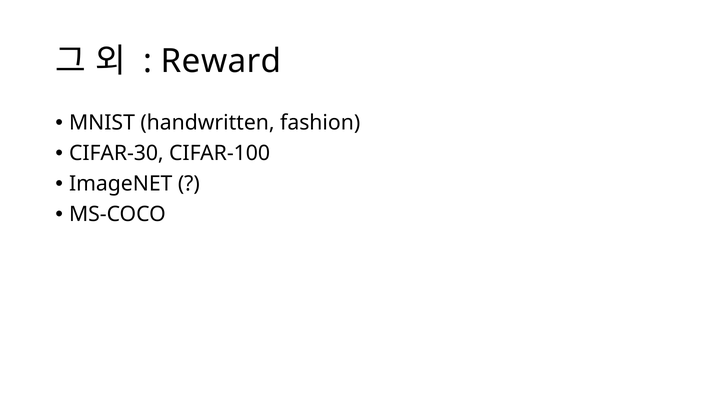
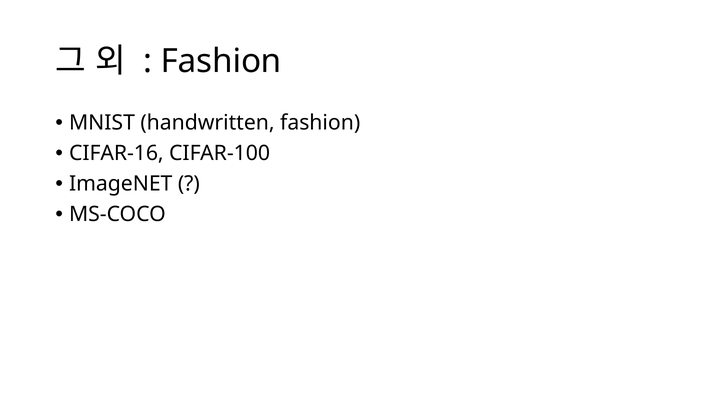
Reward at (221, 61): Reward -> Fashion
CIFAR-30: CIFAR-30 -> CIFAR-16
